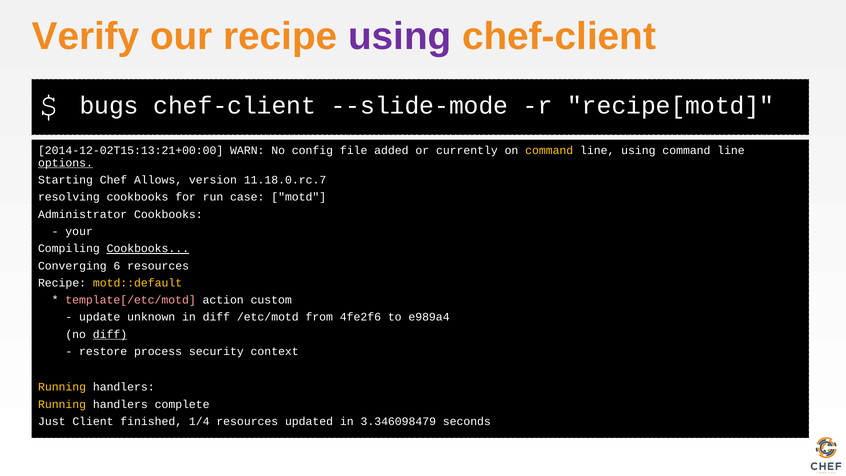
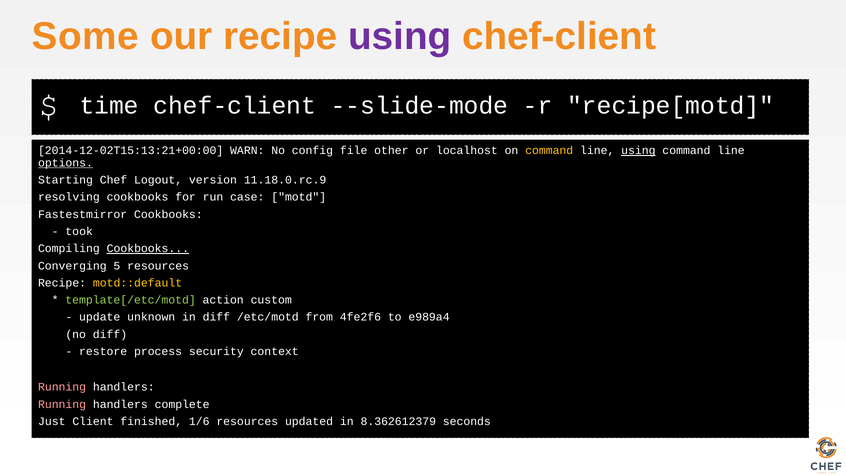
Verify: Verify -> Some
bugs: bugs -> time
added: added -> other
currently: currently -> localhost
using at (638, 150) underline: none -> present
Allows: Allows -> Logout
11.18.0.rc.7: 11.18.0.rc.7 -> 11.18.0.rc.9
Administrator: Administrator -> Fastestmirror
your: your -> took
6: 6 -> 5
template[/etc/motd colour: pink -> light green
diff at (110, 334) underline: present -> none
Running at (62, 387) colour: yellow -> pink
Running at (62, 404) colour: yellow -> pink
1/4: 1/4 -> 1/6
3.346098479: 3.346098479 -> 8.362612379
